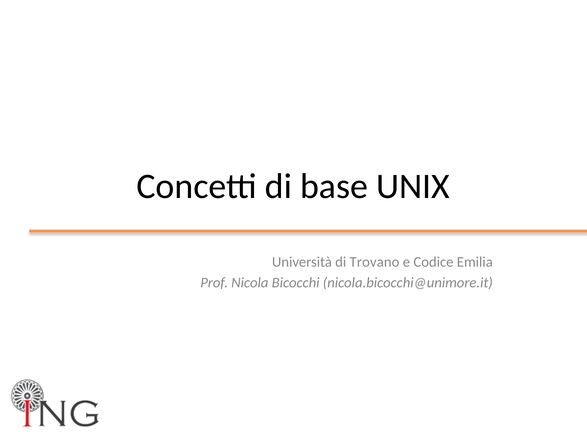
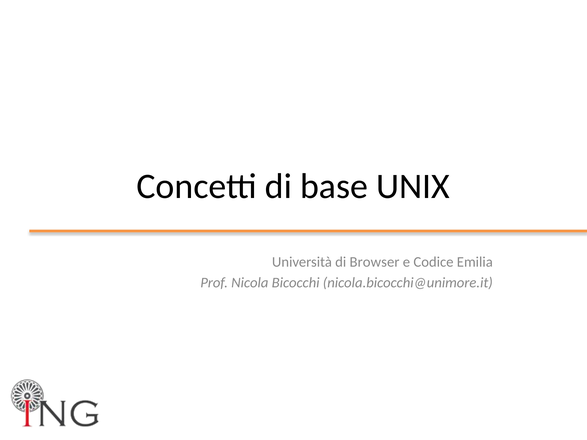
Trovano: Trovano -> Browser
